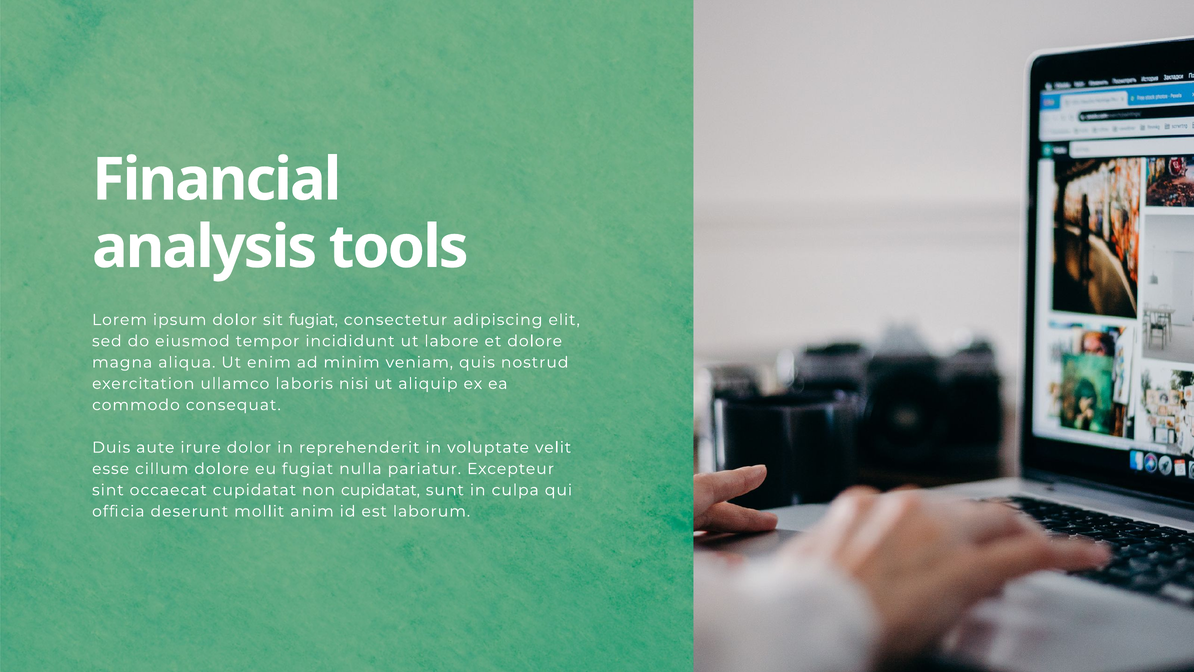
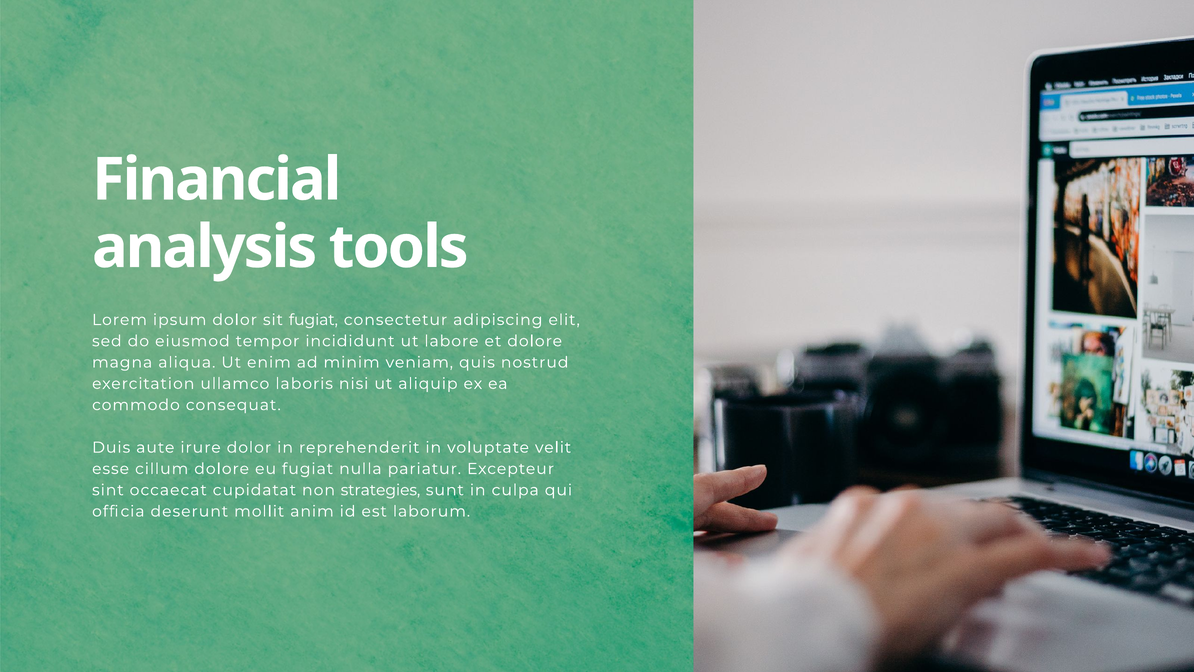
non cupidatat: cupidatat -> strategies
